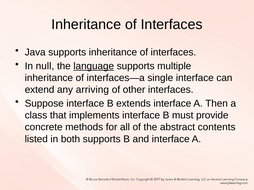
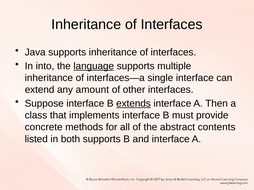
null: null -> into
arriving: arriving -> amount
extends underline: none -> present
